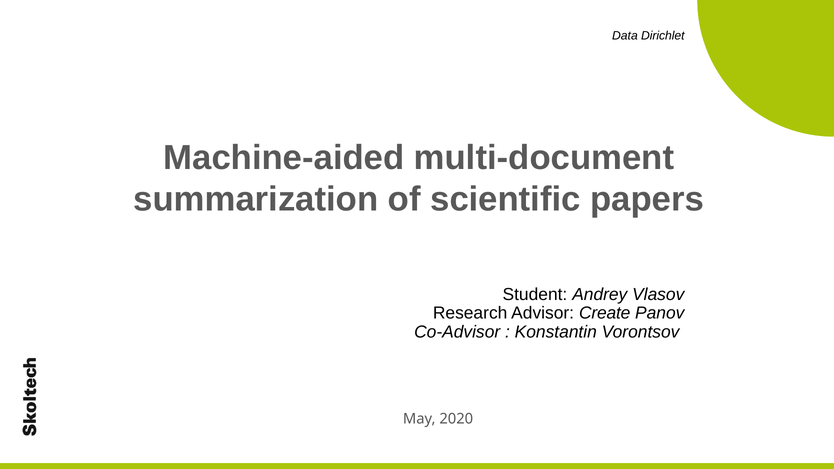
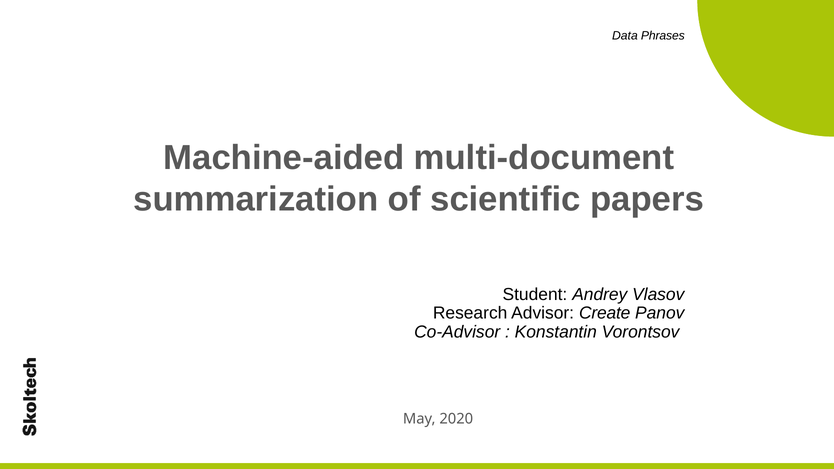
Dirichlet: Dirichlet -> Phrases
